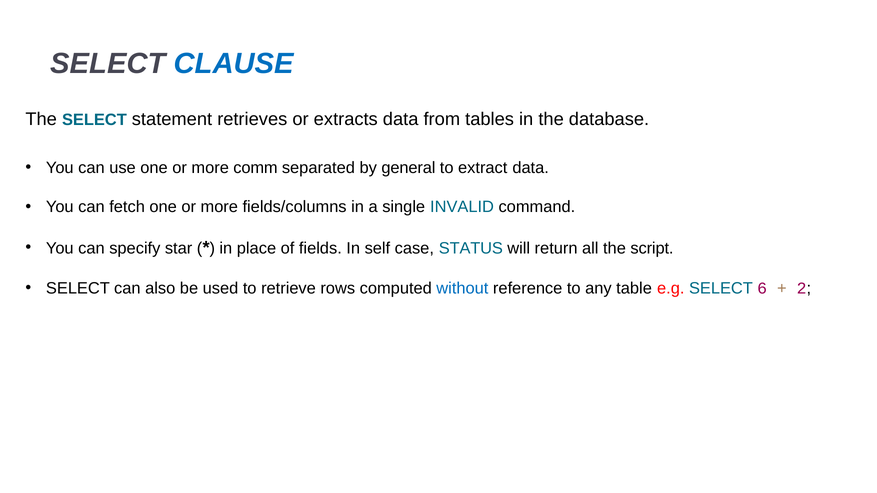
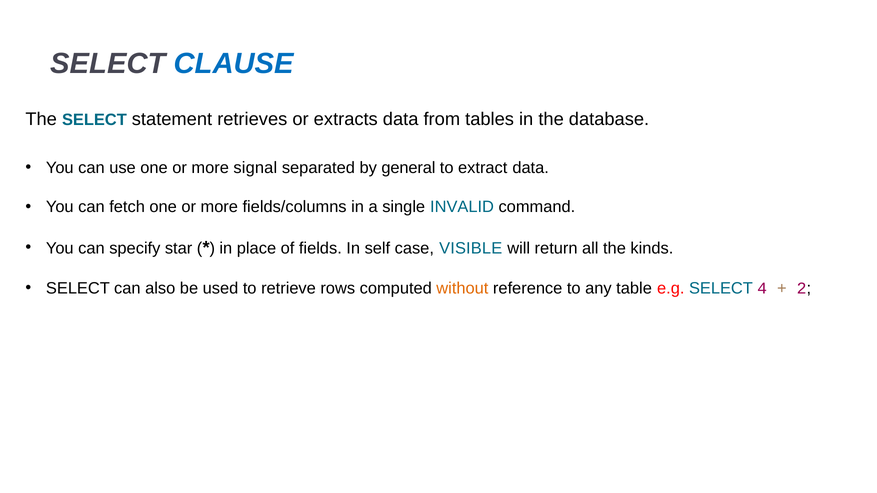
comm: comm -> signal
STATUS: STATUS -> VISIBLE
script: script -> kinds
without colour: blue -> orange
6: 6 -> 4
